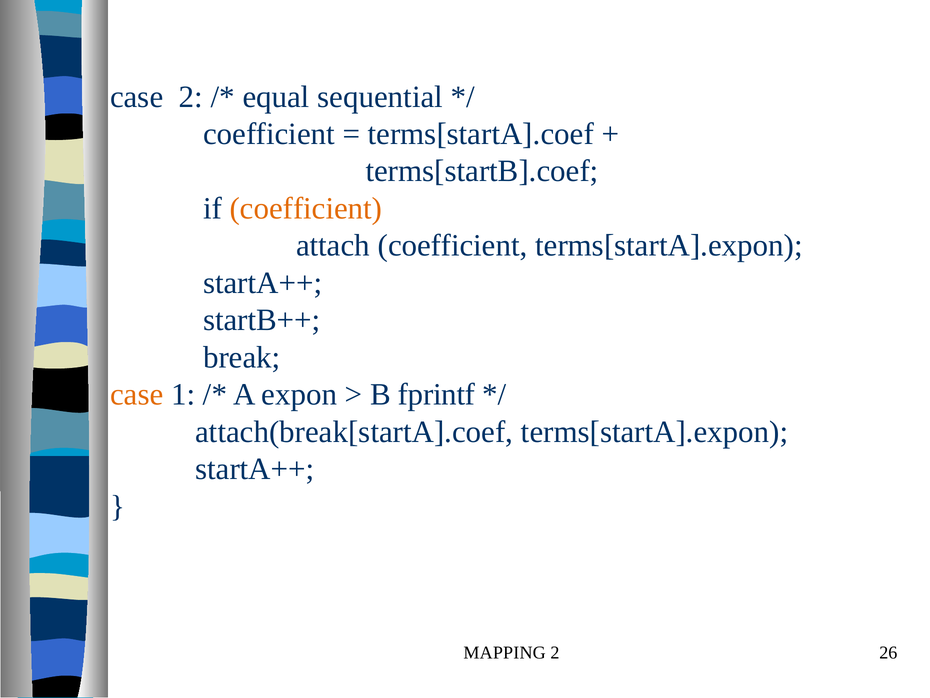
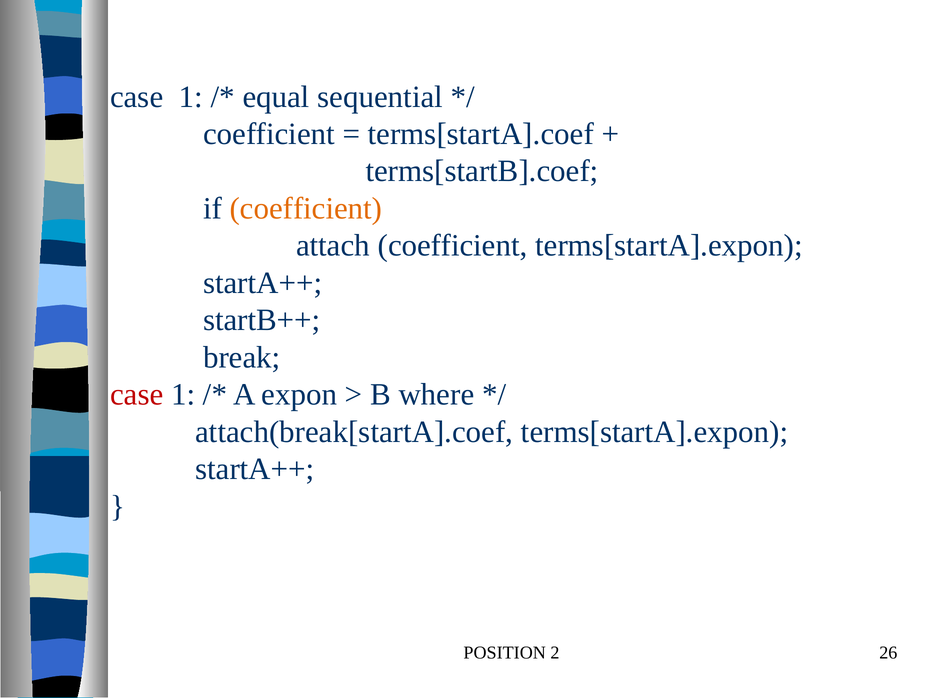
2 at (191, 97): 2 -> 1
case at (137, 394) colour: orange -> red
fprintf: fprintf -> where
MAPPING: MAPPING -> POSITION
